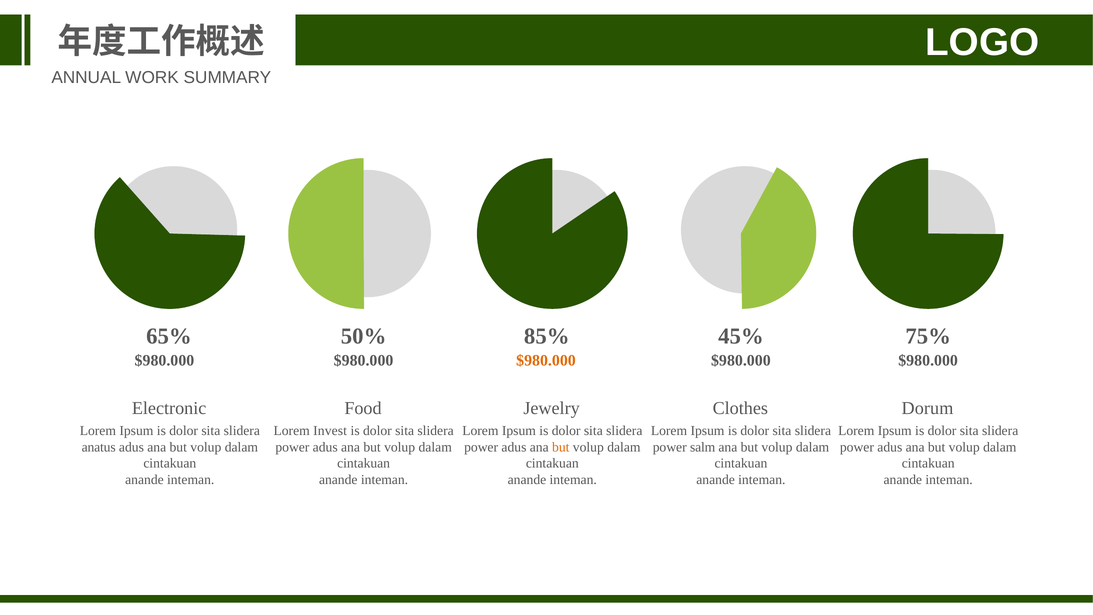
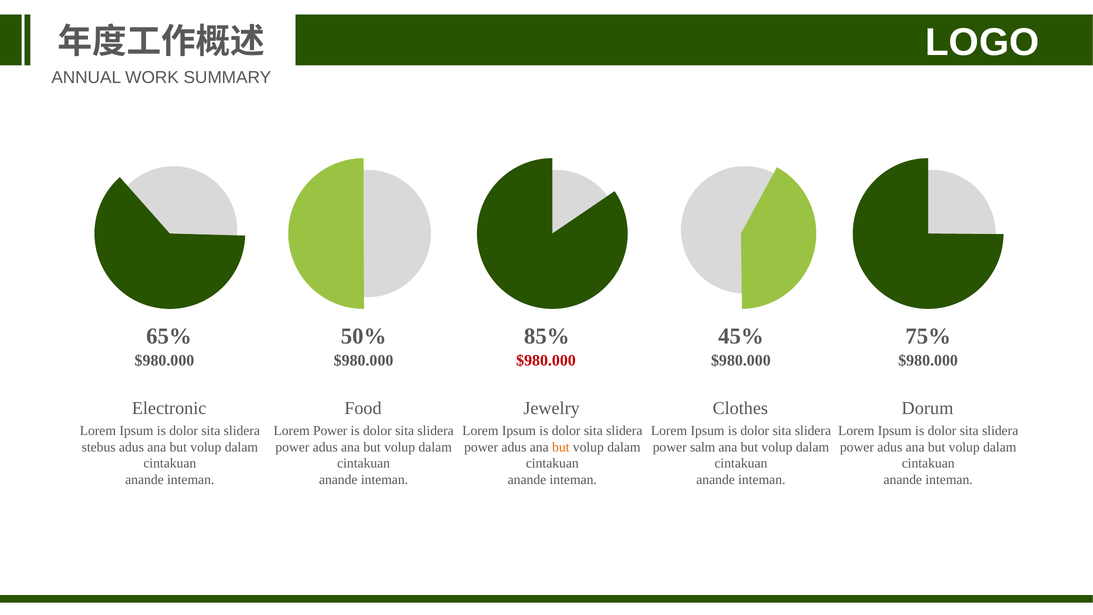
$980.000 at (546, 360) colour: orange -> red
Lorem Invest: Invest -> Power
anatus: anatus -> stebus
